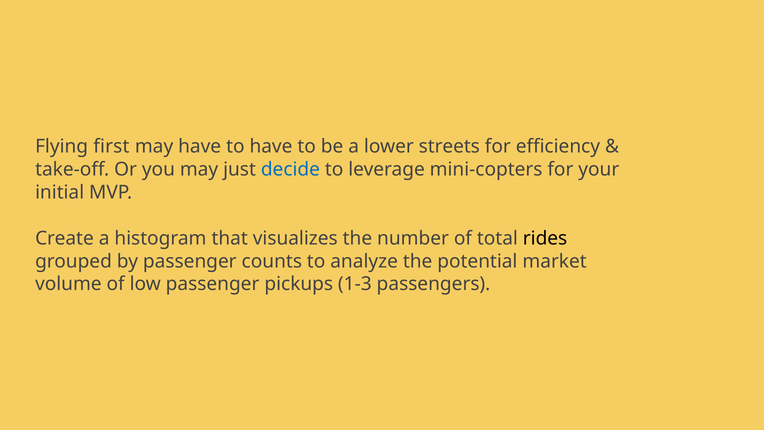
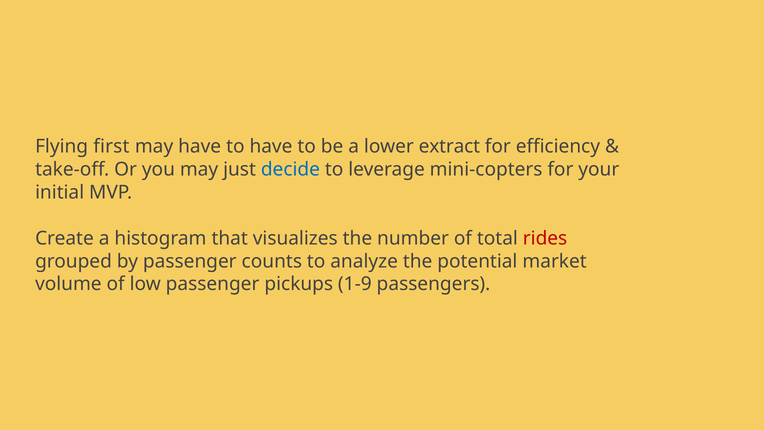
streets: streets -> extract
rides colour: black -> red
1-3: 1-3 -> 1-9
